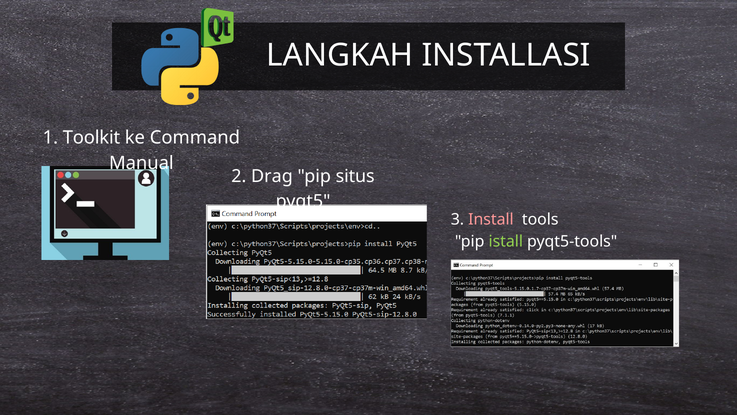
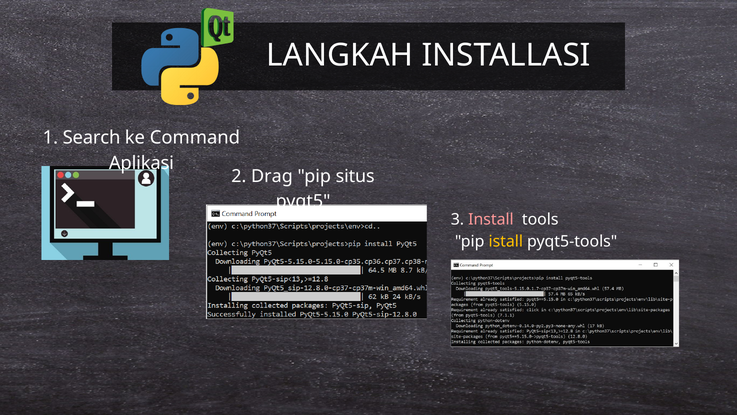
Toolkit: Toolkit -> Search
Manual: Manual -> Aplikasi
istall colour: light green -> yellow
